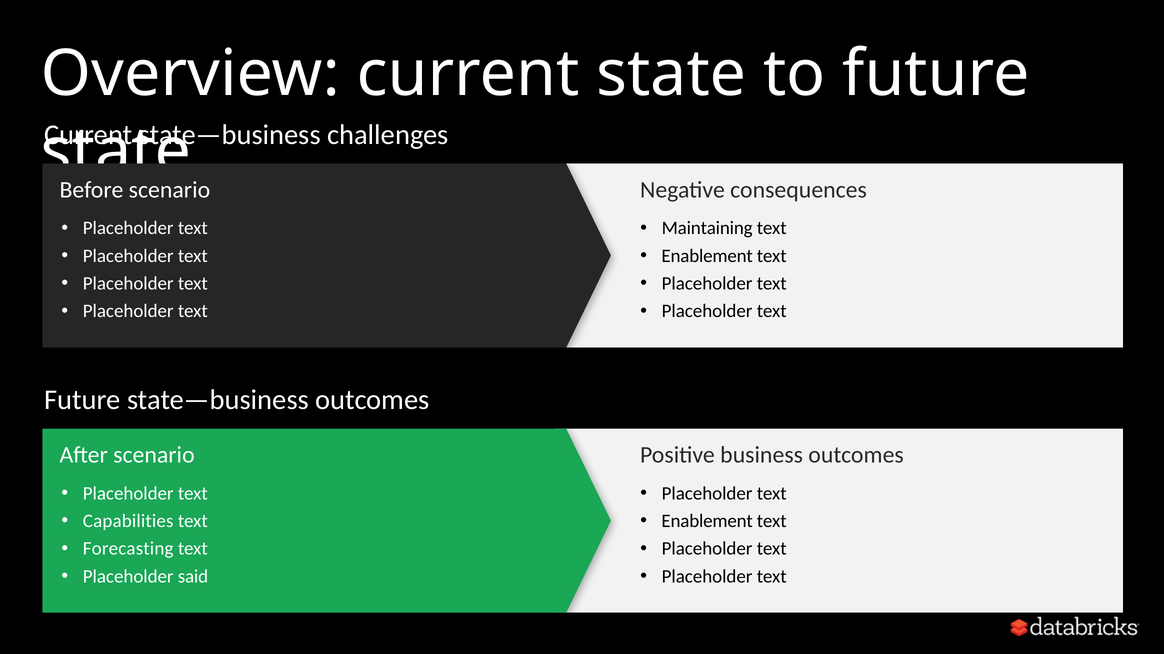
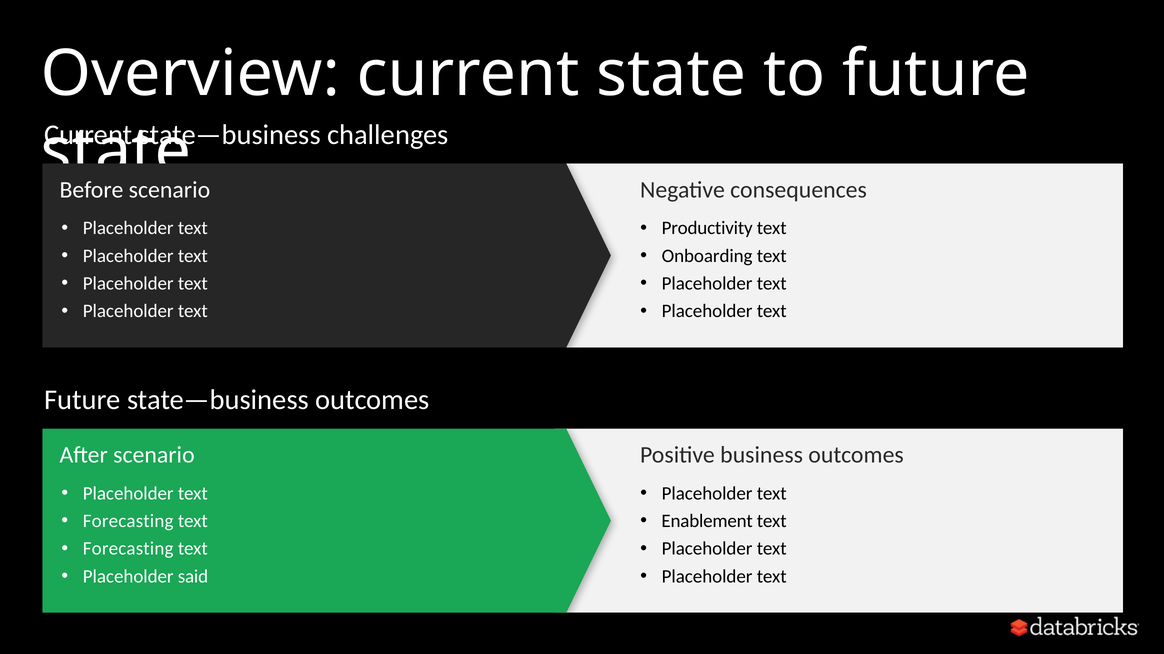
Maintaining: Maintaining -> Productivity
Enablement at (707, 256): Enablement -> Onboarding
Capabilities at (128, 521): Capabilities -> Forecasting
